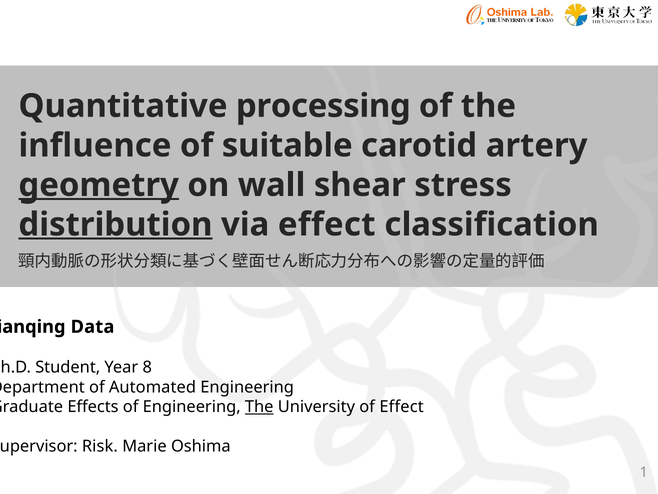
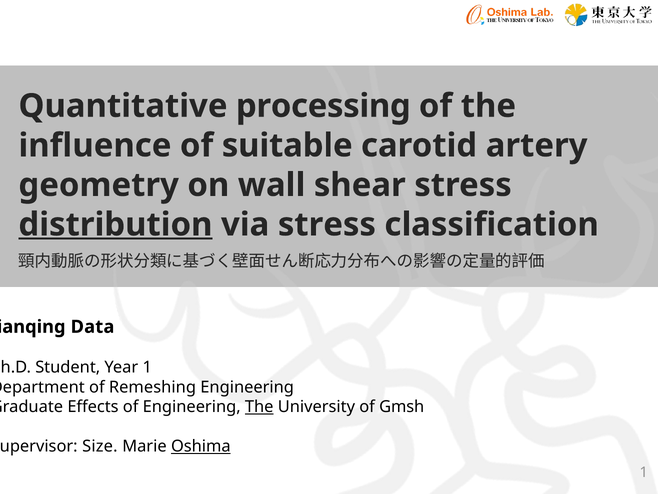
geometry underline: present -> none
via effect: effect -> stress
Year 8: 8 -> 1
Automated: Automated -> Remeshing
of Effect: Effect -> Gmsh
Risk: Risk -> Size
Oshima underline: none -> present
